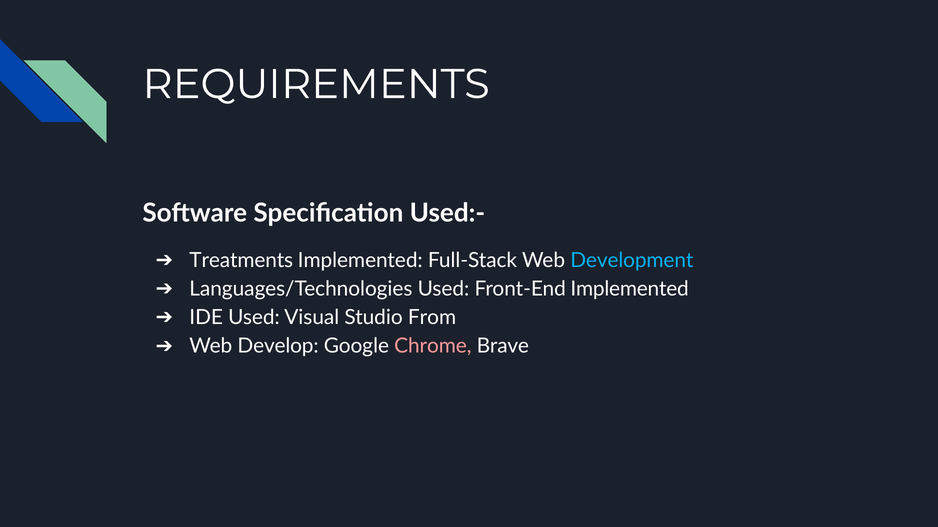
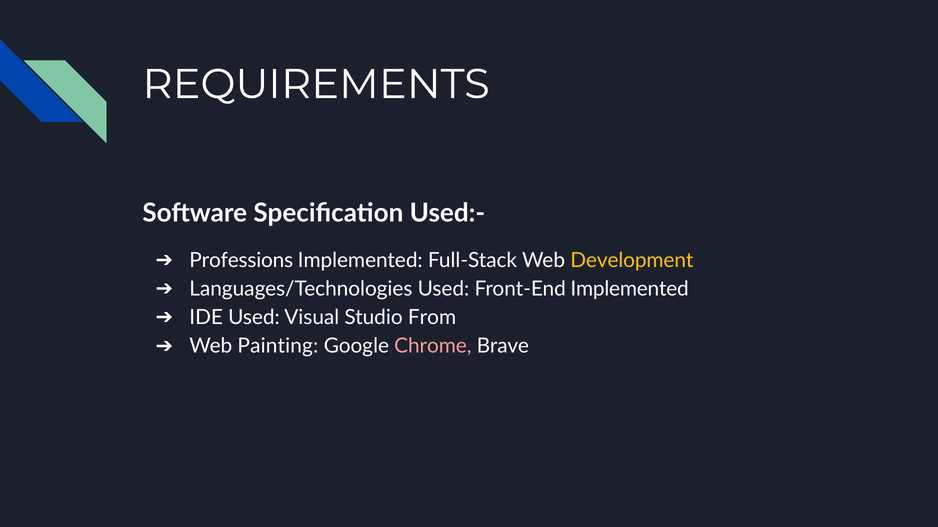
Treatments: Treatments -> Professions
Development colour: light blue -> yellow
Develop: Develop -> Painting
